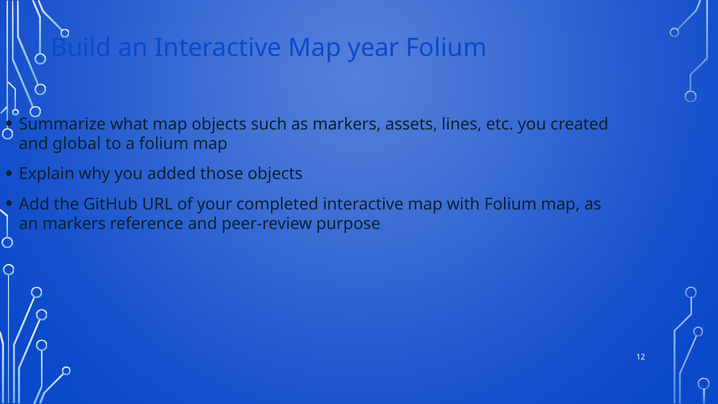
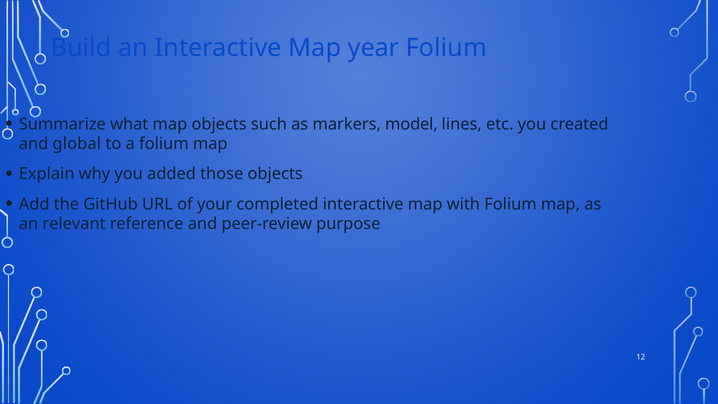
assets: assets -> model
an markers: markers -> relevant
